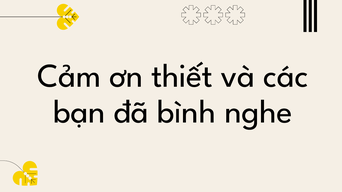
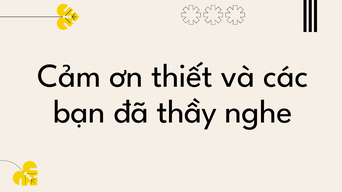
bình: bình -> thầy
